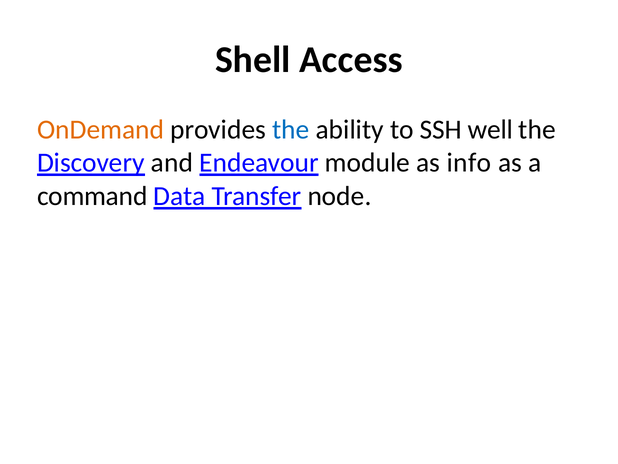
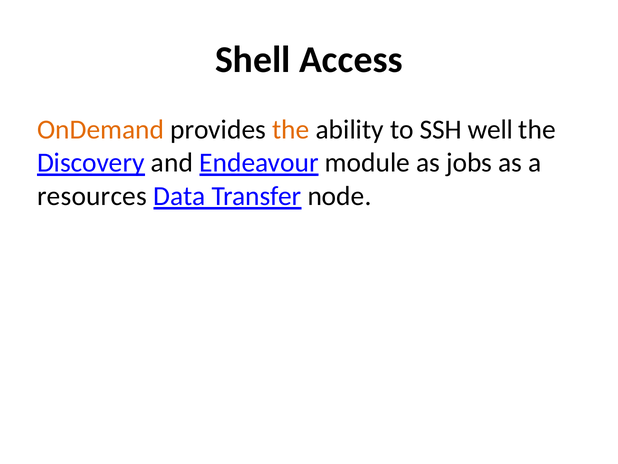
the at (291, 130) colour: blue -> orange
info: info -> jobs
command: command -> resources
